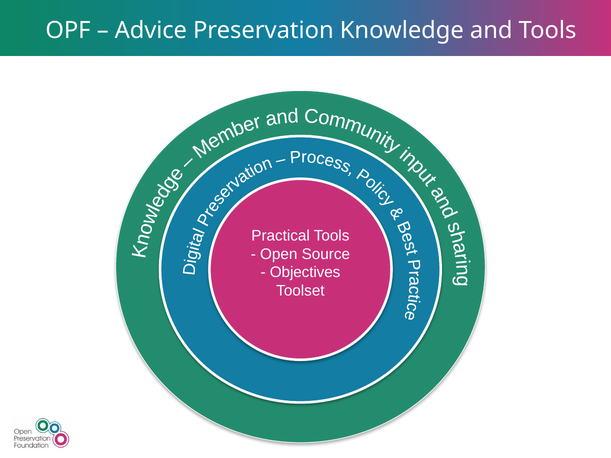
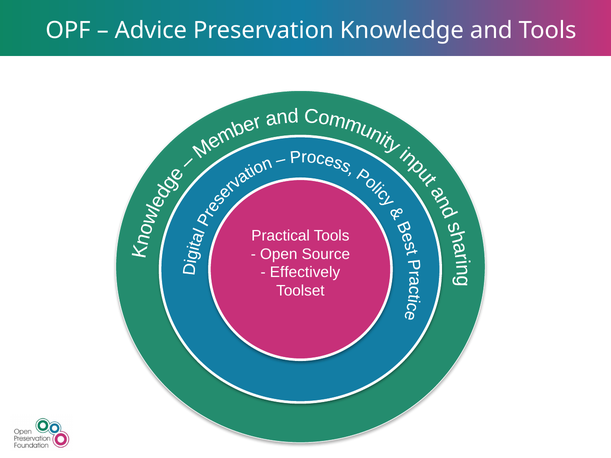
Objectives: Objectives -> Effectively
